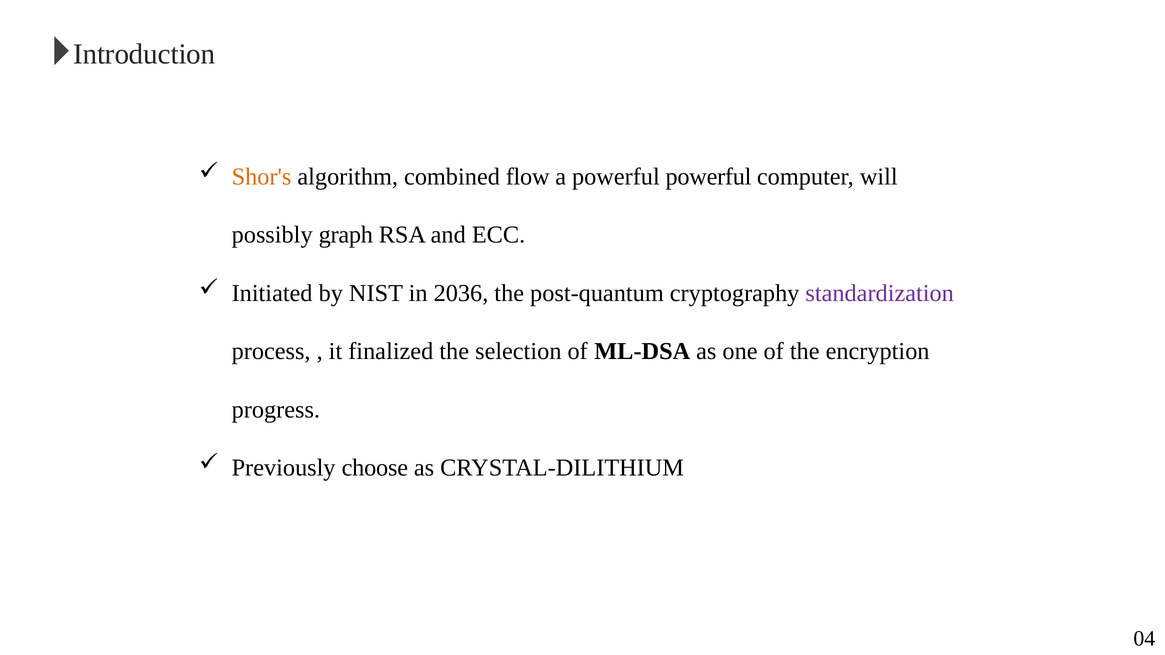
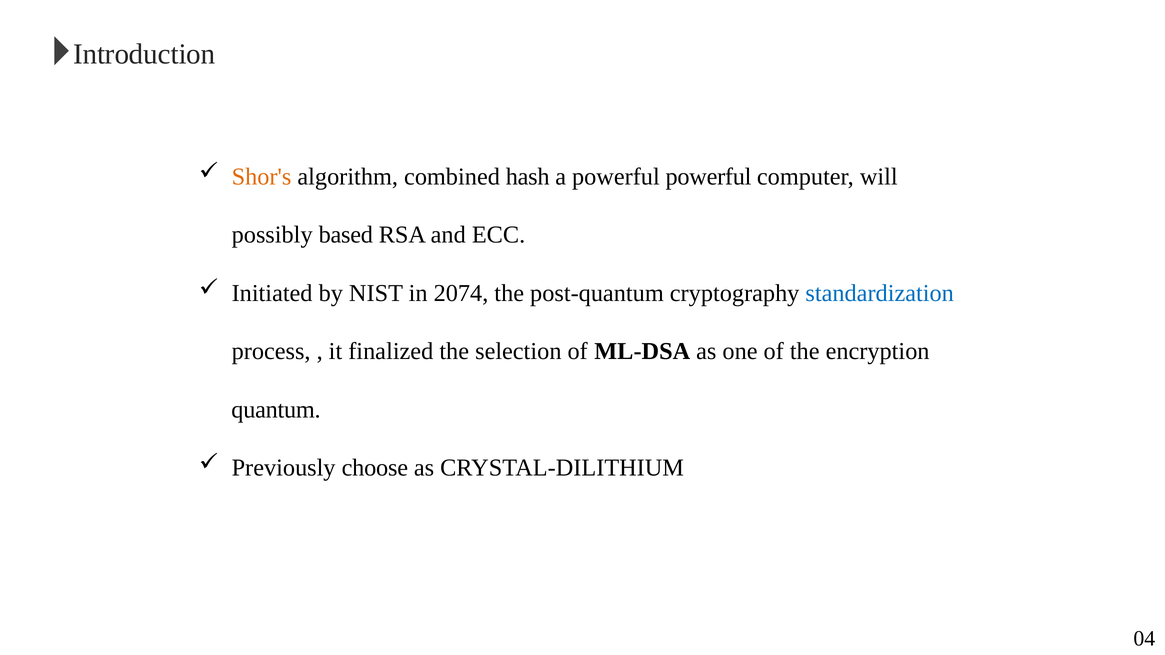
flow: flow -> hash
graph: graph -> based
2036: 2036 -> 2074
standardization colour: purple -> blue
progress: progress -> quantum
